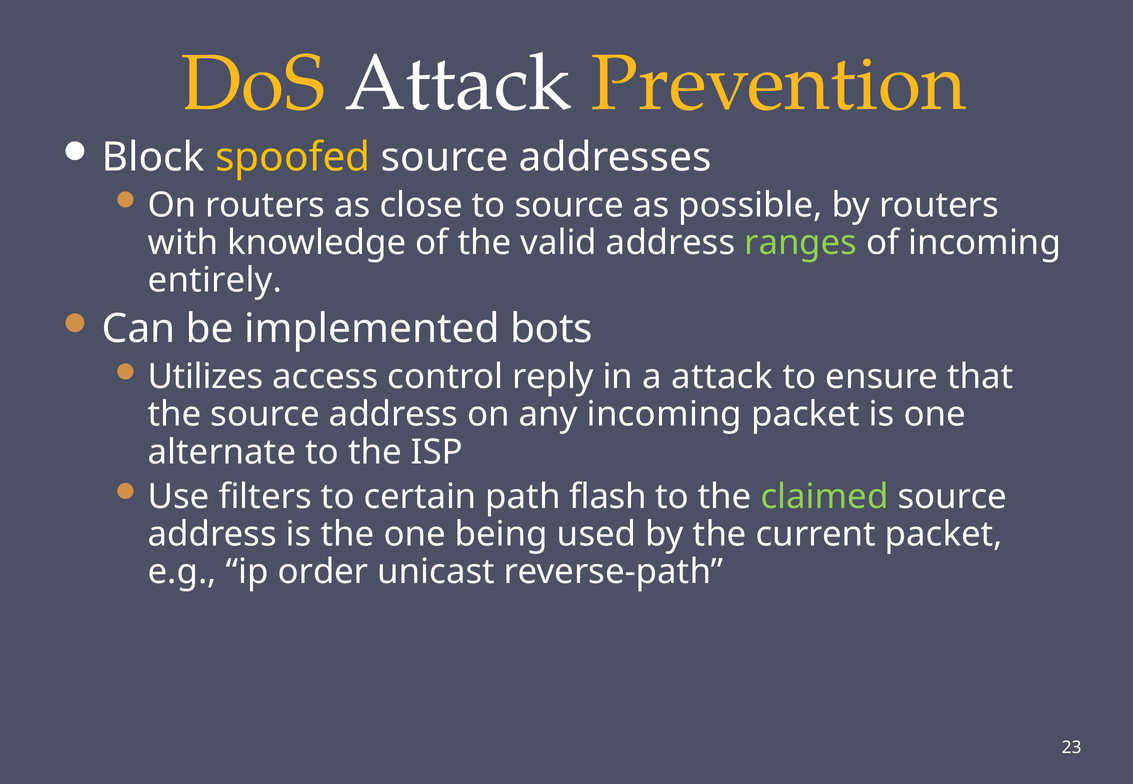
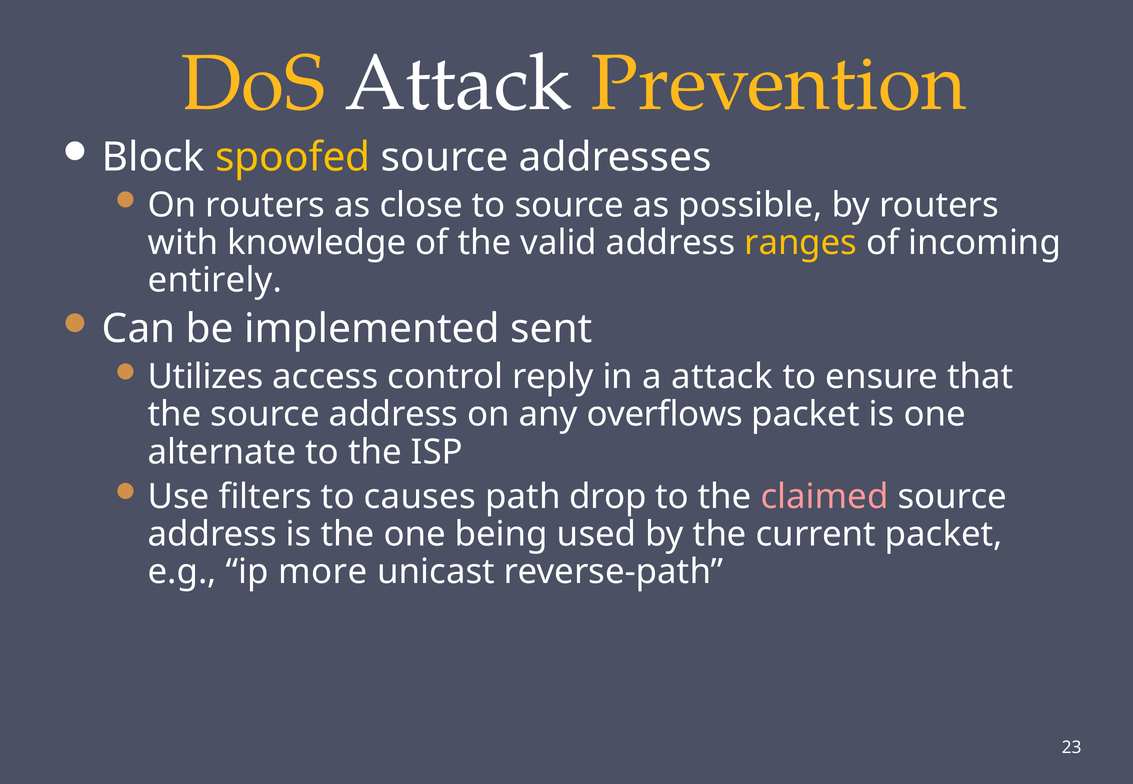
ranges colour: light green -> yellow
bots: bots -> sent
any incoming: incoming -> overflows
certain: certain -> causes
flash: flash -> drop
claimed colour: light green -> pink
order: order -> more
